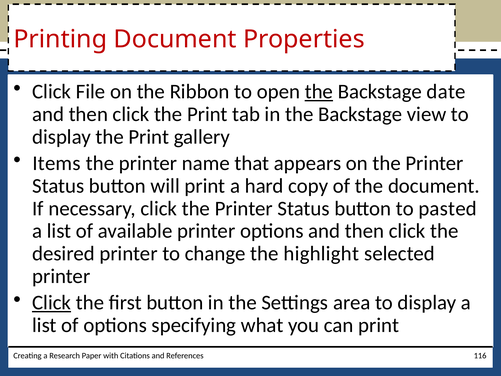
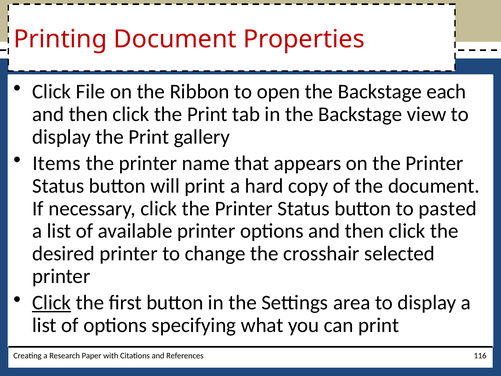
the at (319, 92) underline: present -> none
date: date -> each
highlight: highlight -> crosshair
